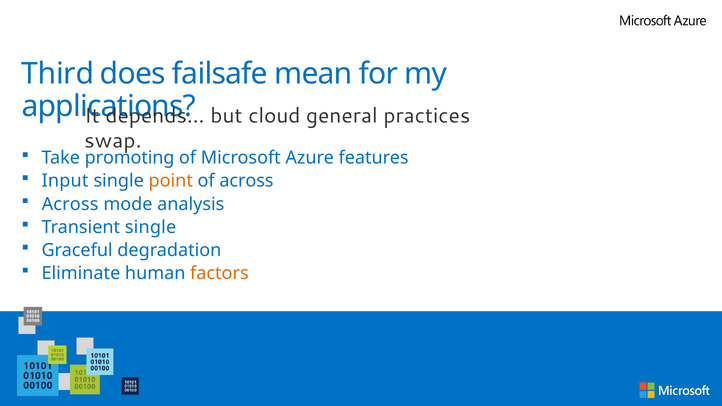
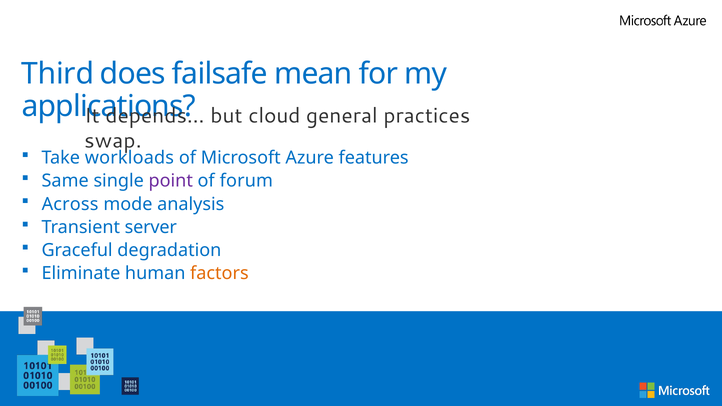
promoting: promoting -> workloads
Input: Input -> Same
point colour: orange -> purple
of across: across -> forum
Transient single: single -> server
